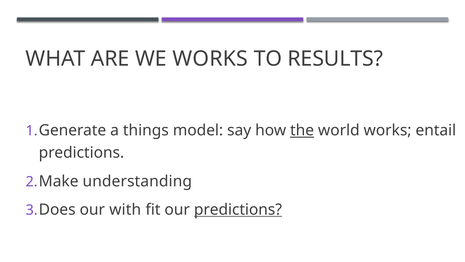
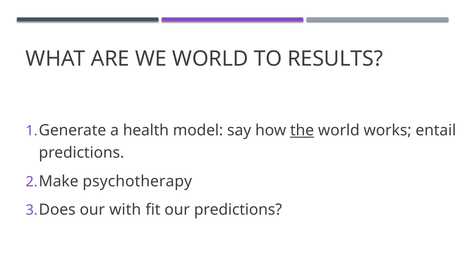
WE WORKS: WORKS -> WORLD
things: things -> health
understanding: understanding -> psychotherapy
predictions at (238, 209) underline: present -> none
